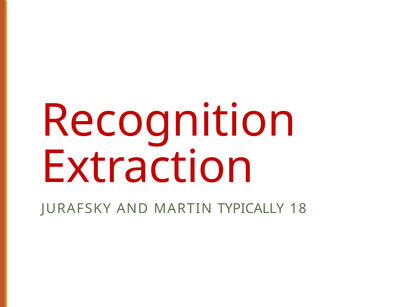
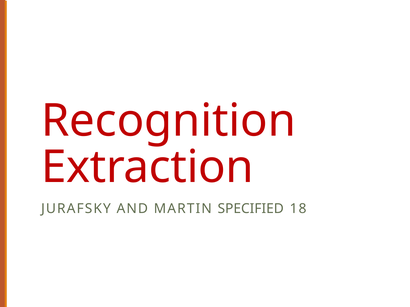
TYPICALLY: TYPICALLY -> SPECIFIED
